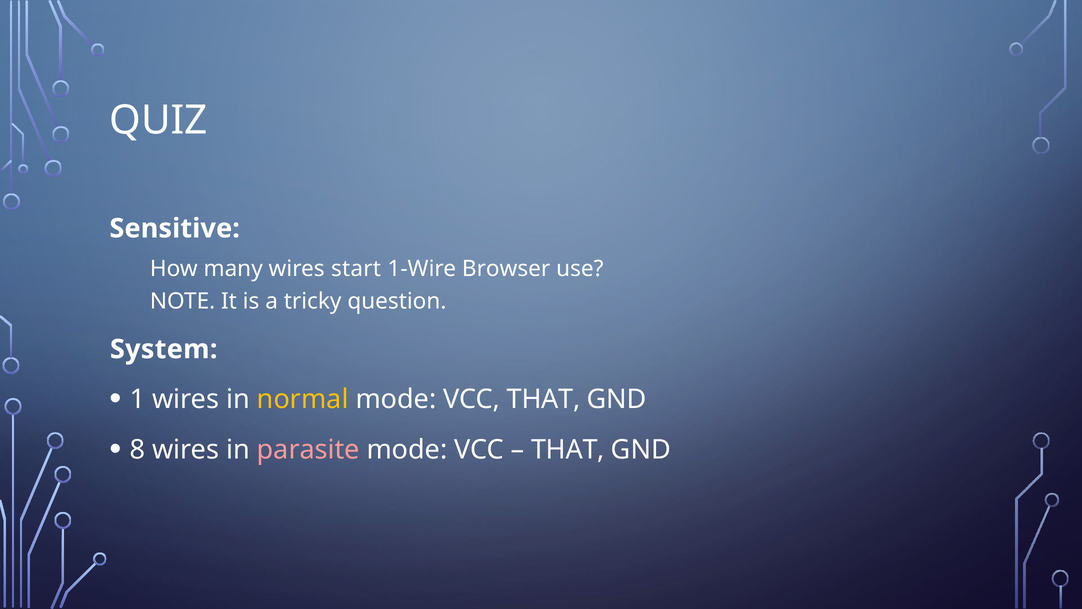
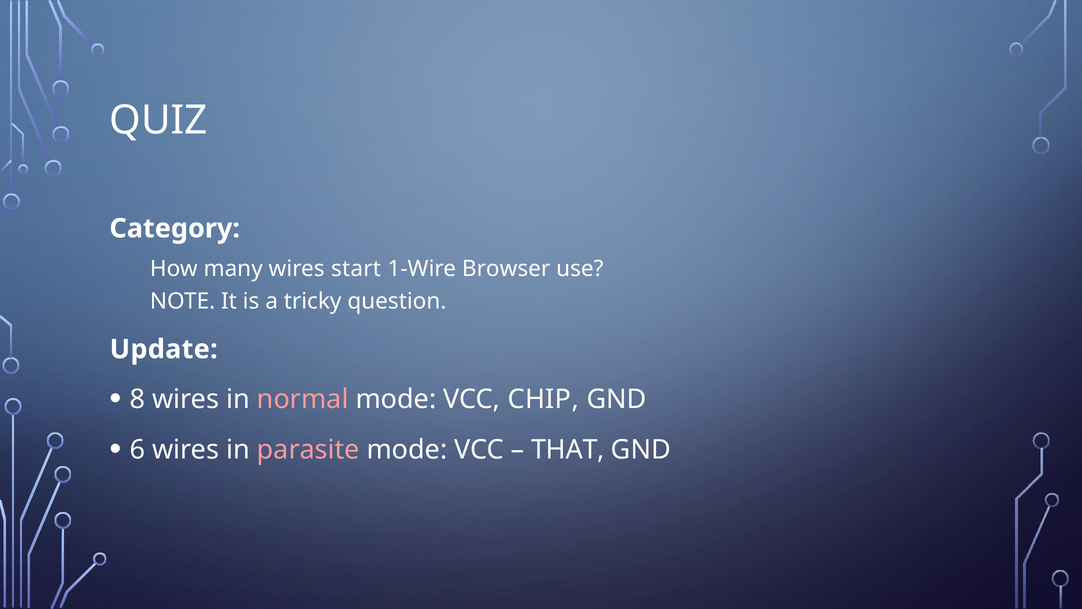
Sensitive: Sensitive -> Category
System: System -> Update
1: 1 -> 8
normal colour: yellow -> pink
VCC THAT: THAT -> CHIP
8: 8 -> 6
